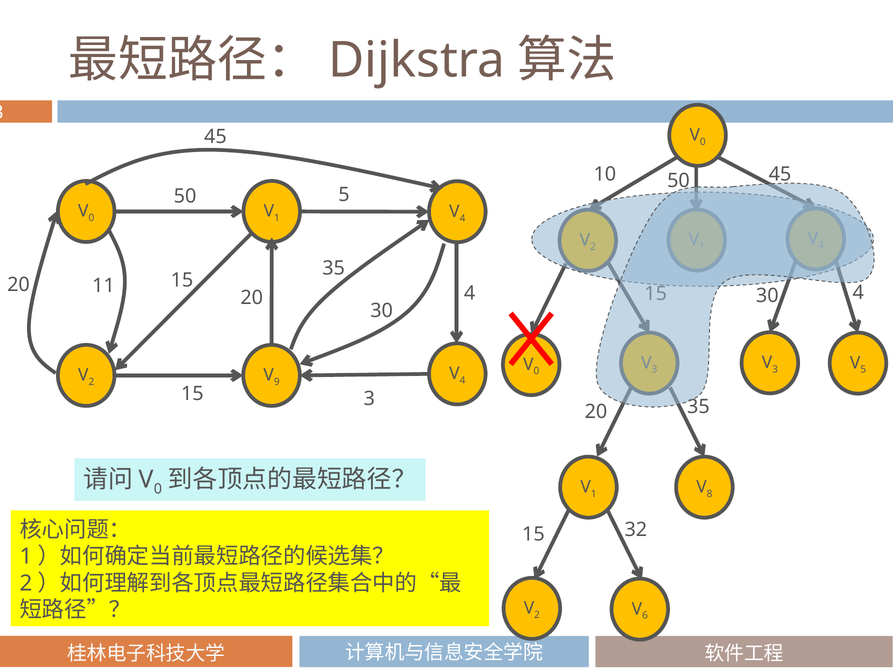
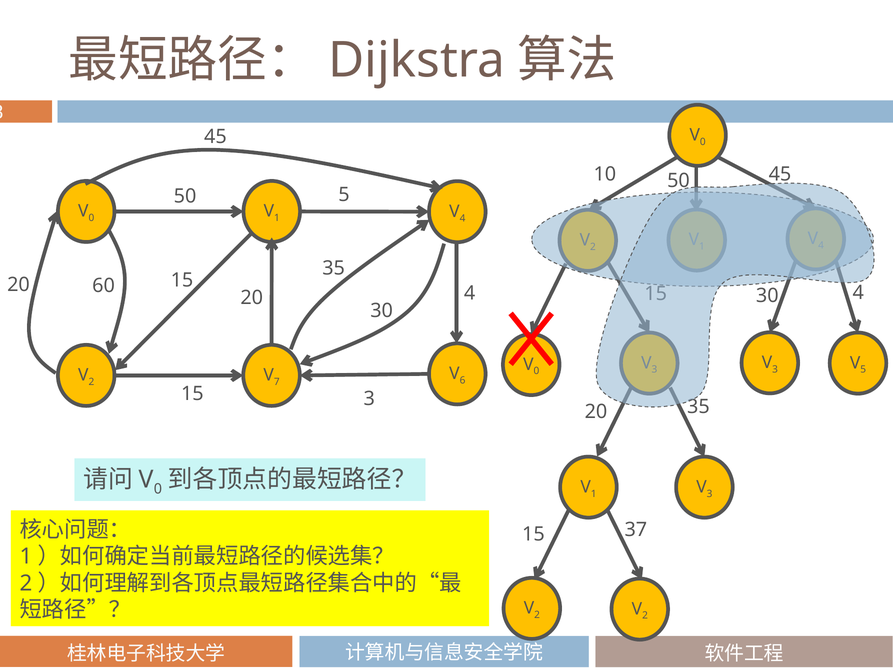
11: 11 -> 60
9: 9 -> 7
4 at (463, 380): 4 -> 6
8 at (710, 494): 8 -> 3
32: 32 -> 37
6 at (645, 615): 6 -> 2
